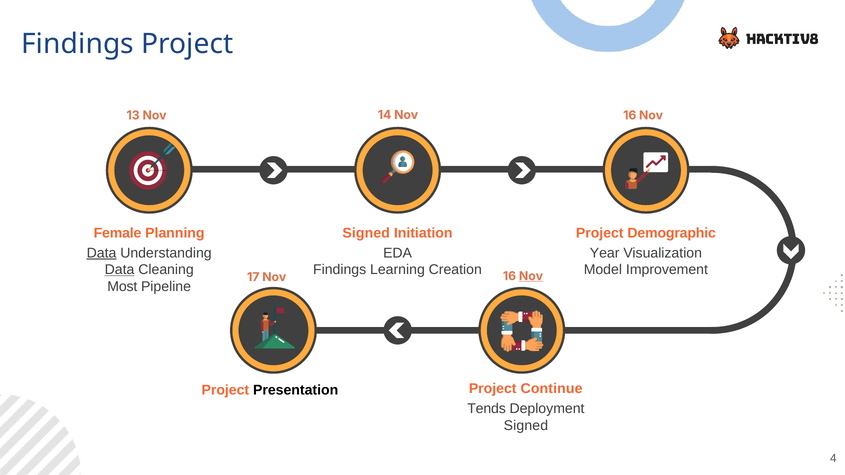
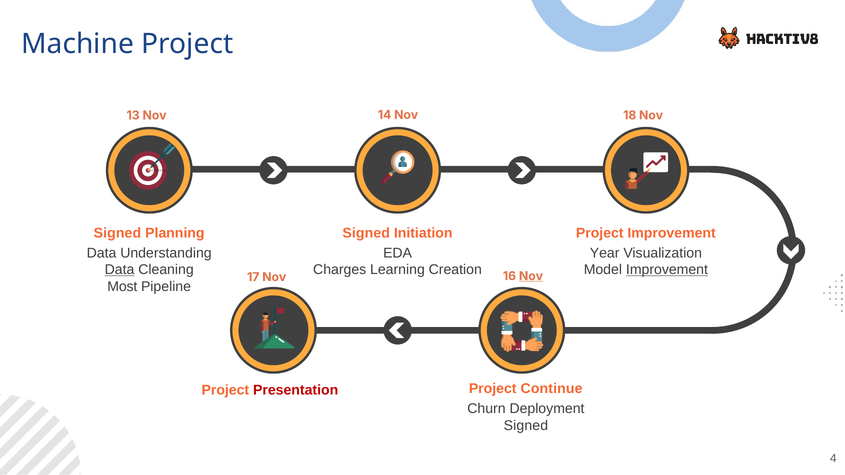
Findings at (78, 44): Findings -> Machine
14 Nov 16: 16 -> 18
Female at (118, 233): Female -> Signed
Project Demographic: Demographic -> Improvement
Data at (102, 253) underline: present -> none
Findings at (340, 270): Findings -> Charges
Improvement at (667, 270) underline: none -> present
Presentation colour: black -> red
Tends: Tends -> Churn
